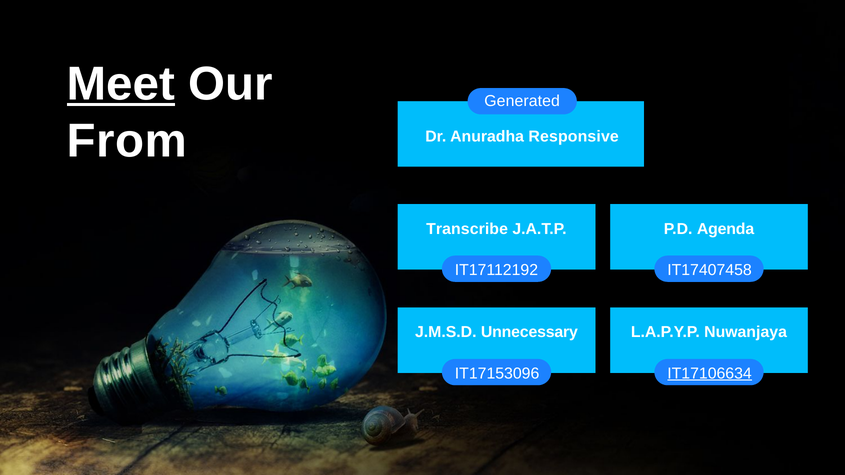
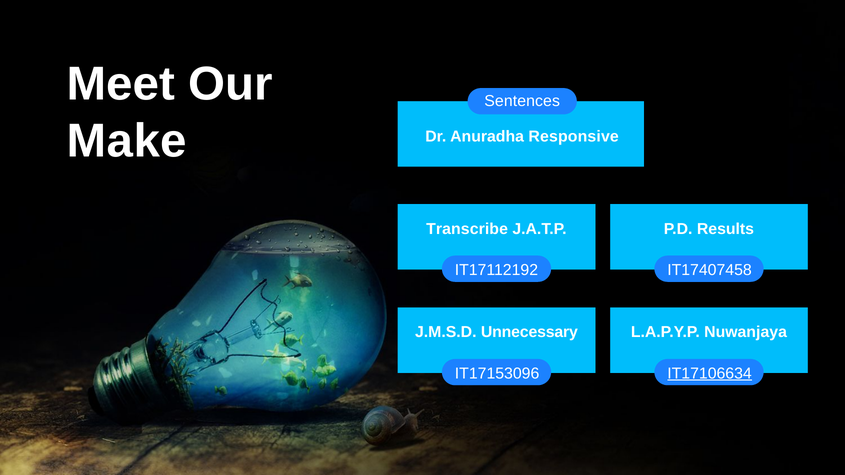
Meet underline: present -> none
Generated: Generated -> Sentences
From: From -> Make
Agenda: Agenda -> Results
